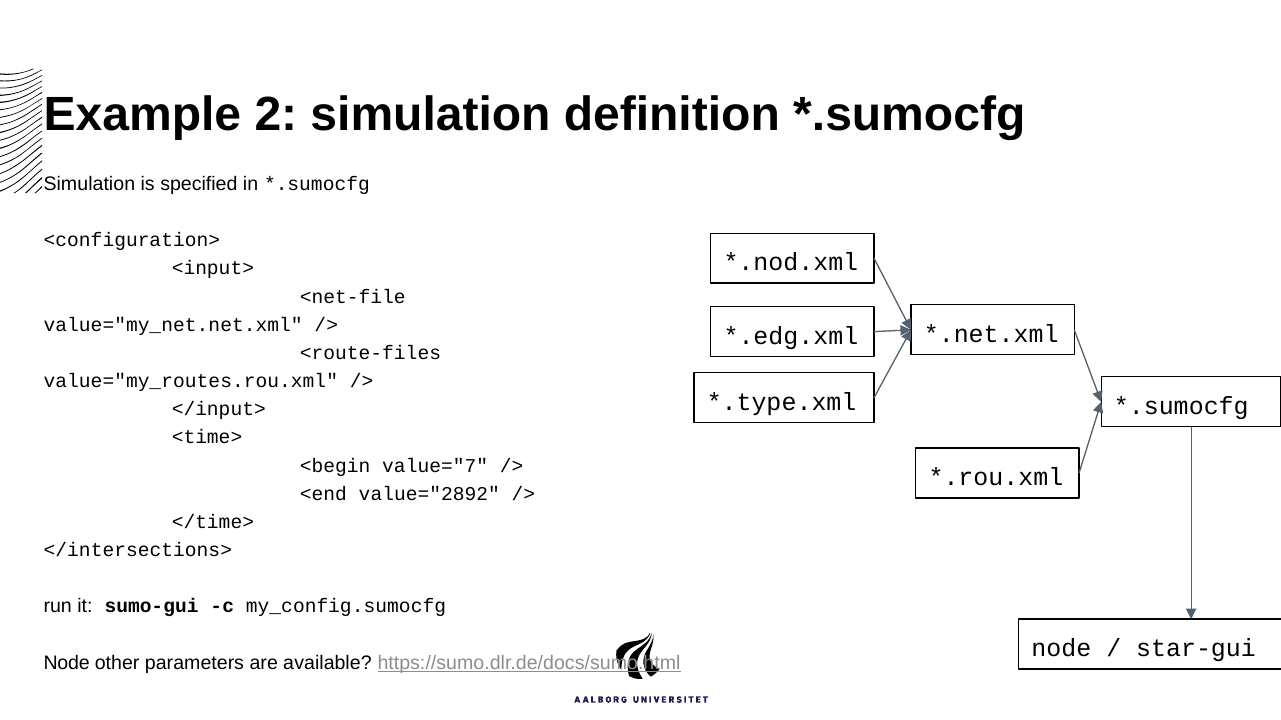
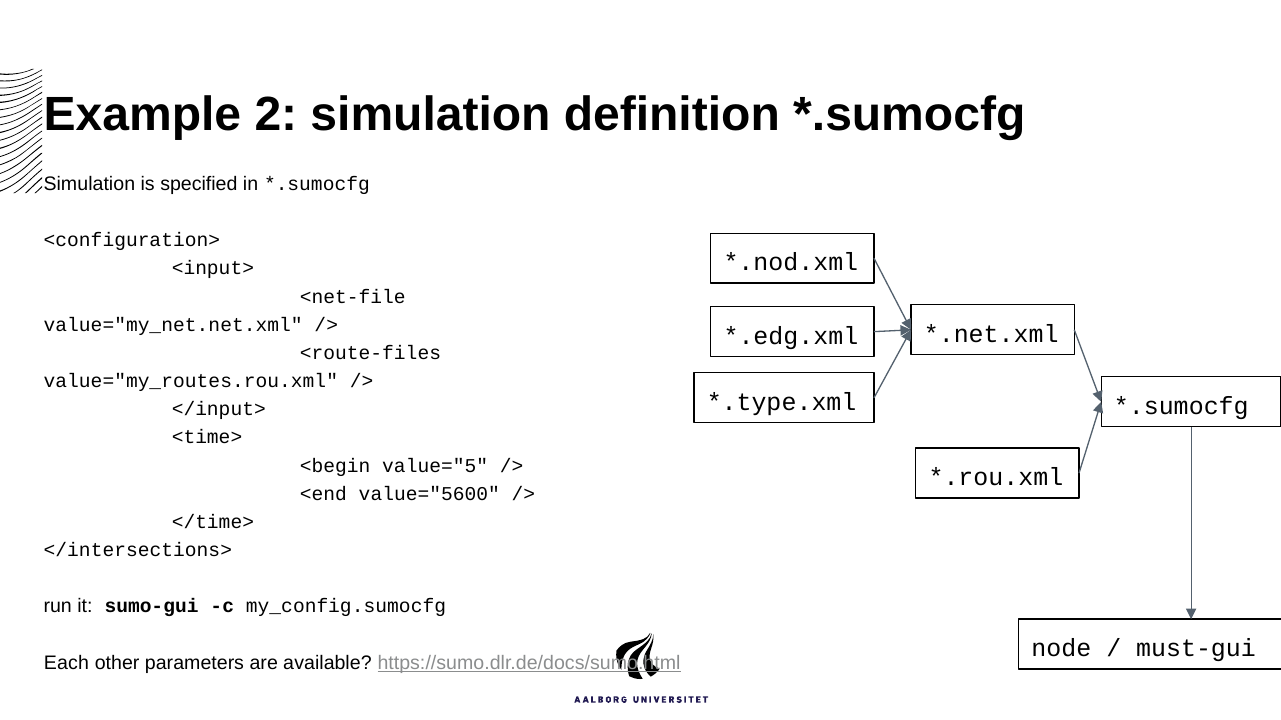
value="7: value="7 -> value="5
value="2892: value="2892 -> value="5600
star-gui: star-gui -> must-gui
Node at (67, 663): Node -> Each
